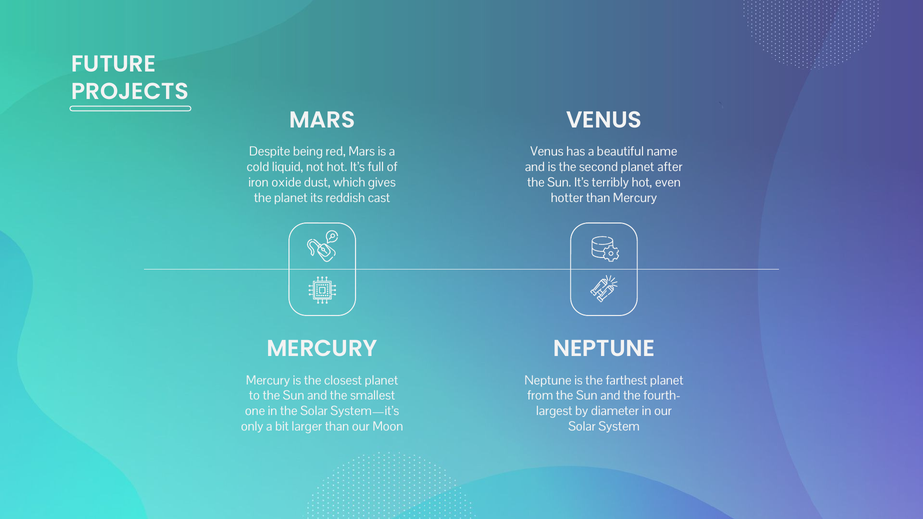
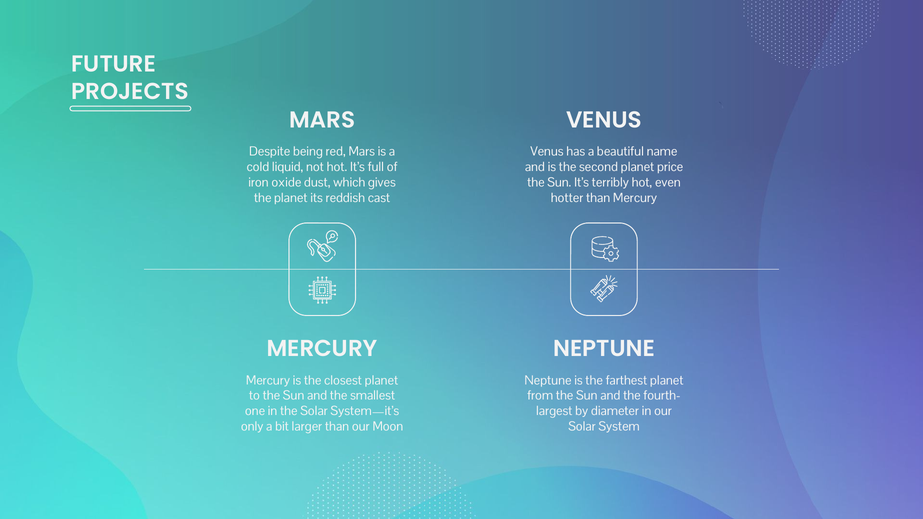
after: after -> price
